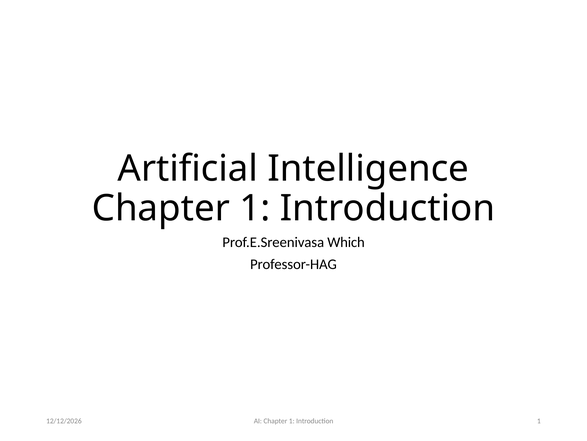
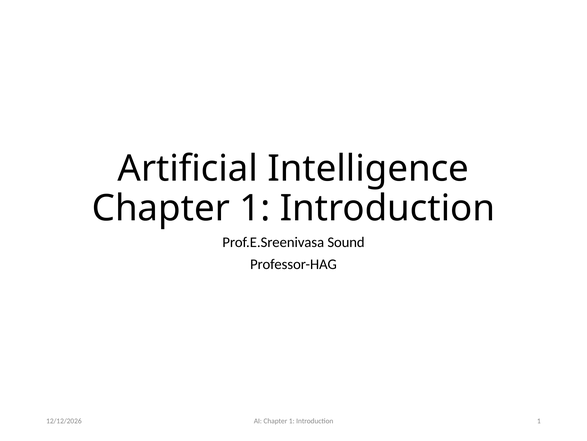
Which: Which -> Sound
